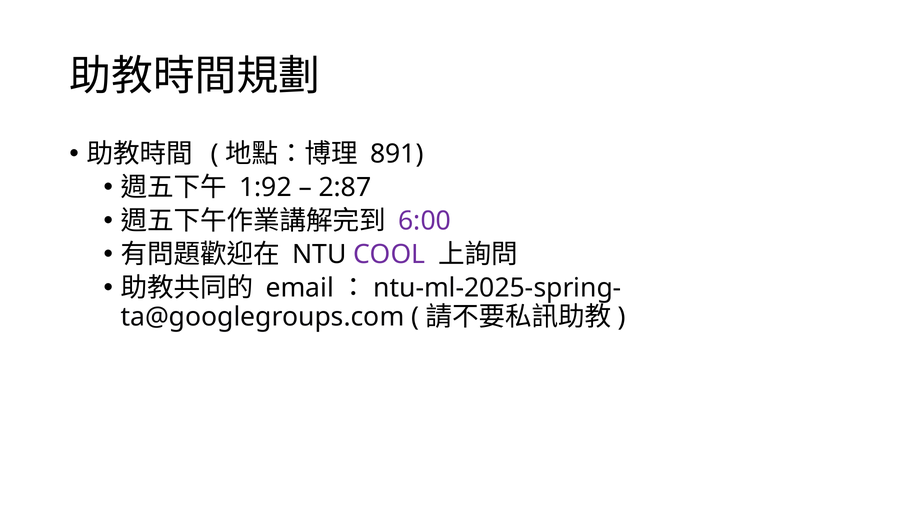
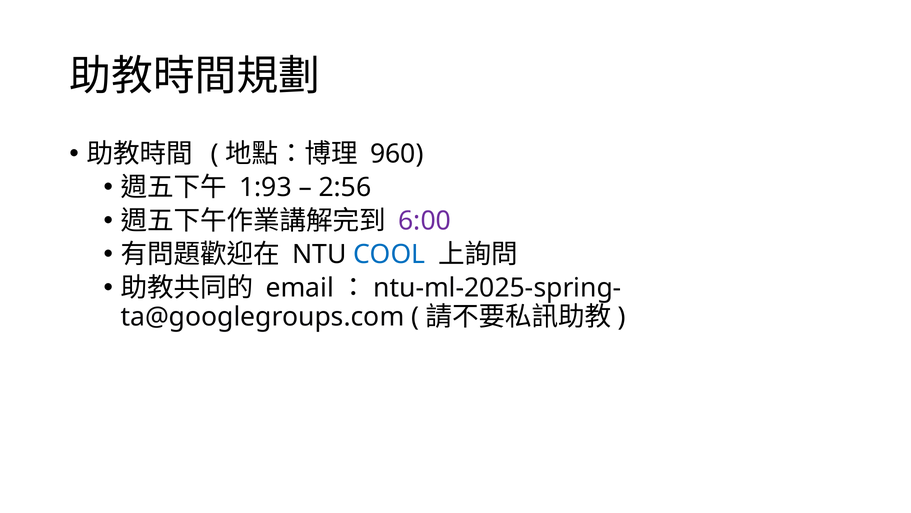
891: 891 -> 960
1:92: 1:92 -> 1:93
2:87: 2:87 -> 2:56
COOL colour: purple -> blue
